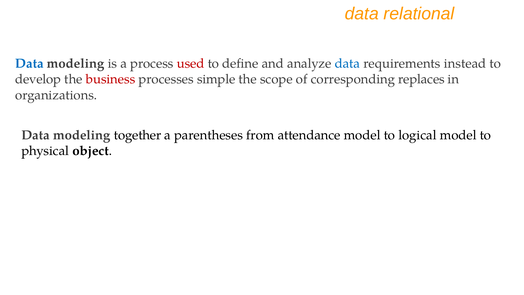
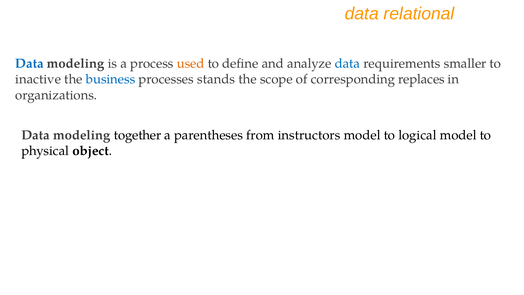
used colour: red -> orange
instead: instead -> smaller
develop: develop -> inactive
business colour: red -> blue
simple: simple -> stands
attendance: attendance -> instructors
